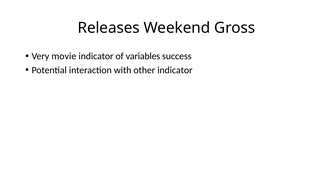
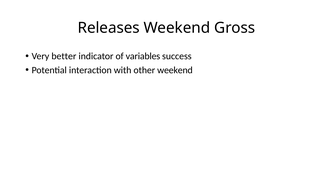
movie: movie -> better
other indicator: indicator -> weekend
